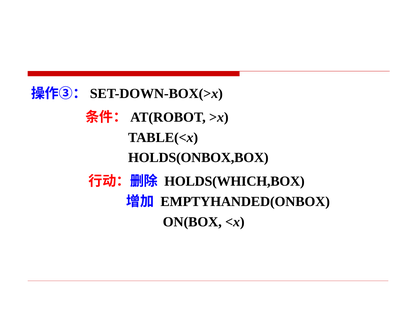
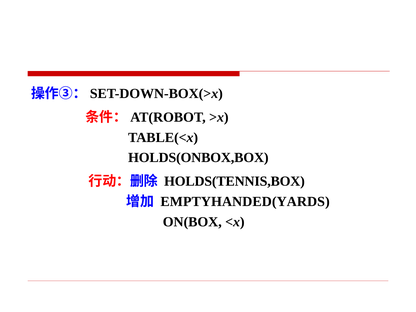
HOLDS(WHICH,BOX: HOLDS(WHICH,BOX -> HOLDS(TENNIS,BOX
EMPTYHANDED(ONBOX: EMPTYHANDED(ONBOX -> EMPTYHANDED(YARDS
